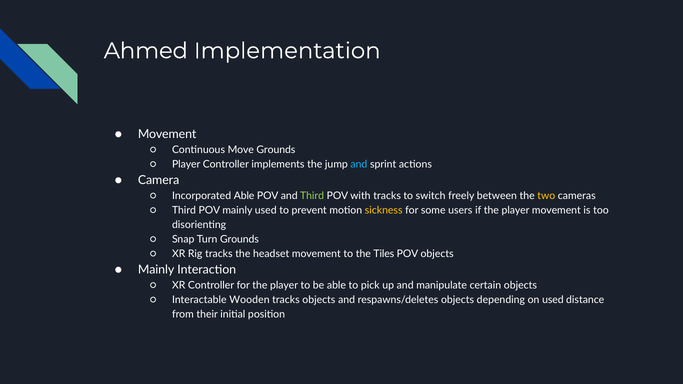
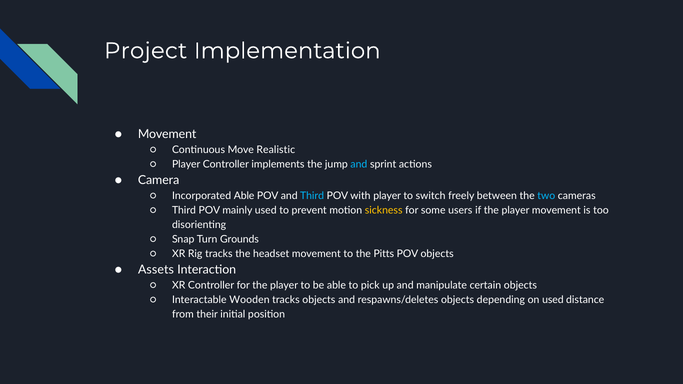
Ahmed: Ahmed -> Project
Move Grounds: Grounds -> Realistic
Third at (312, 196) colour: light green -> light blue
with tracks: tracks -> player
two colour: yellow -> light blue
Tiles: Tiles -> Pitts
Mainly at (156, 270): Mainly -> Assets
